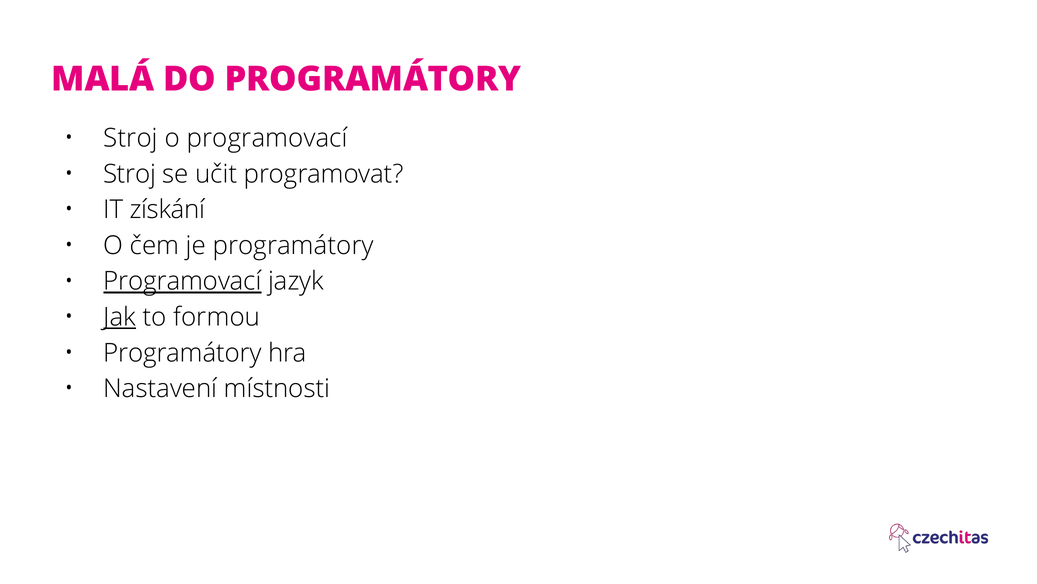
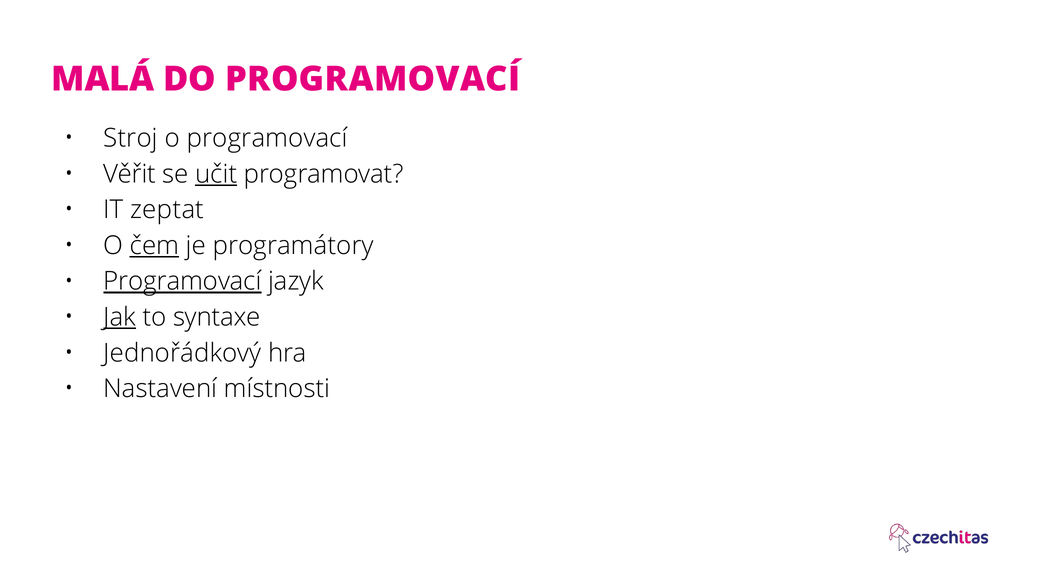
DO PROGRAMÁTORY: PROGRAMÁTORY -> PROGRAMOVACÍ
Stroj at (129, 174): Stroj -> Věřit
učit underline: none -> present
získání: získání -> zeptat
čem underline: none -> present
formou: formou -> syntaxe
Programátory at (182, 353): Programátory -> Jednořádkový
